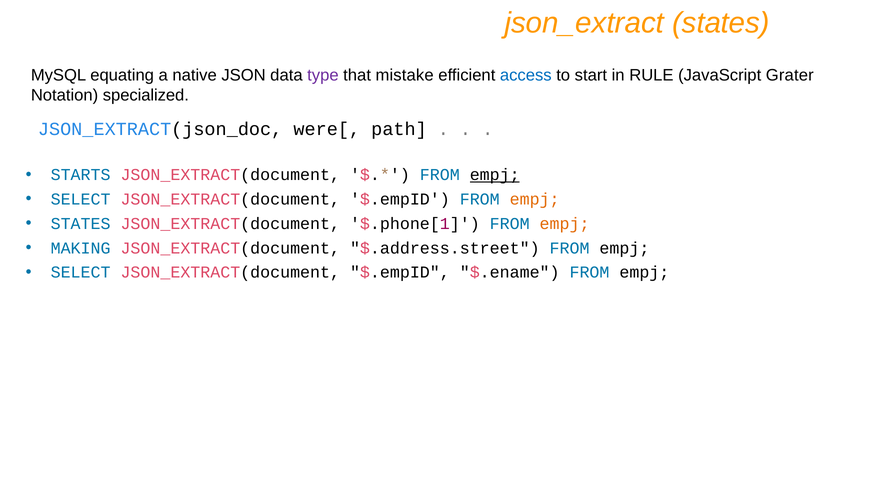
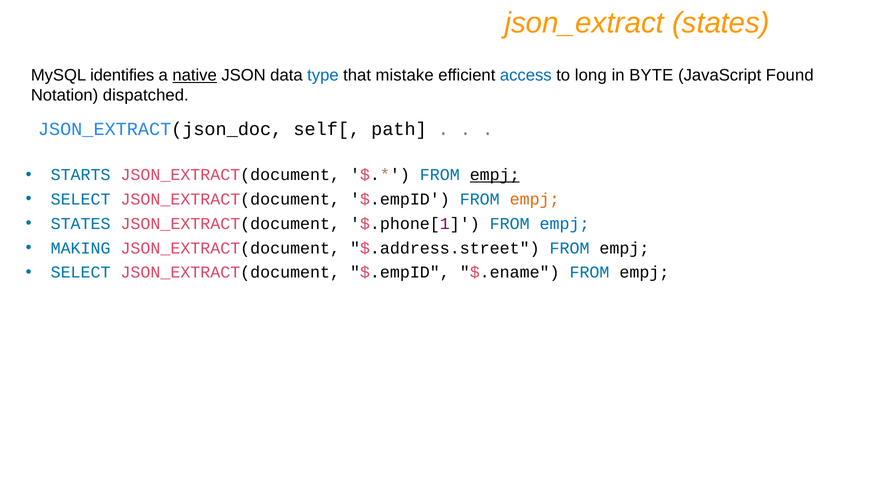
equating: equating -> identifies
native underline: none -> present
type colour: purple -> blue
start: start -> long
RULE: RULE -> BYTE
Grater: Grater -> Found
specialized: specialized -> dispatched
were[: were[ -> self[
empj at (565, 224) colour: orange -> blue
